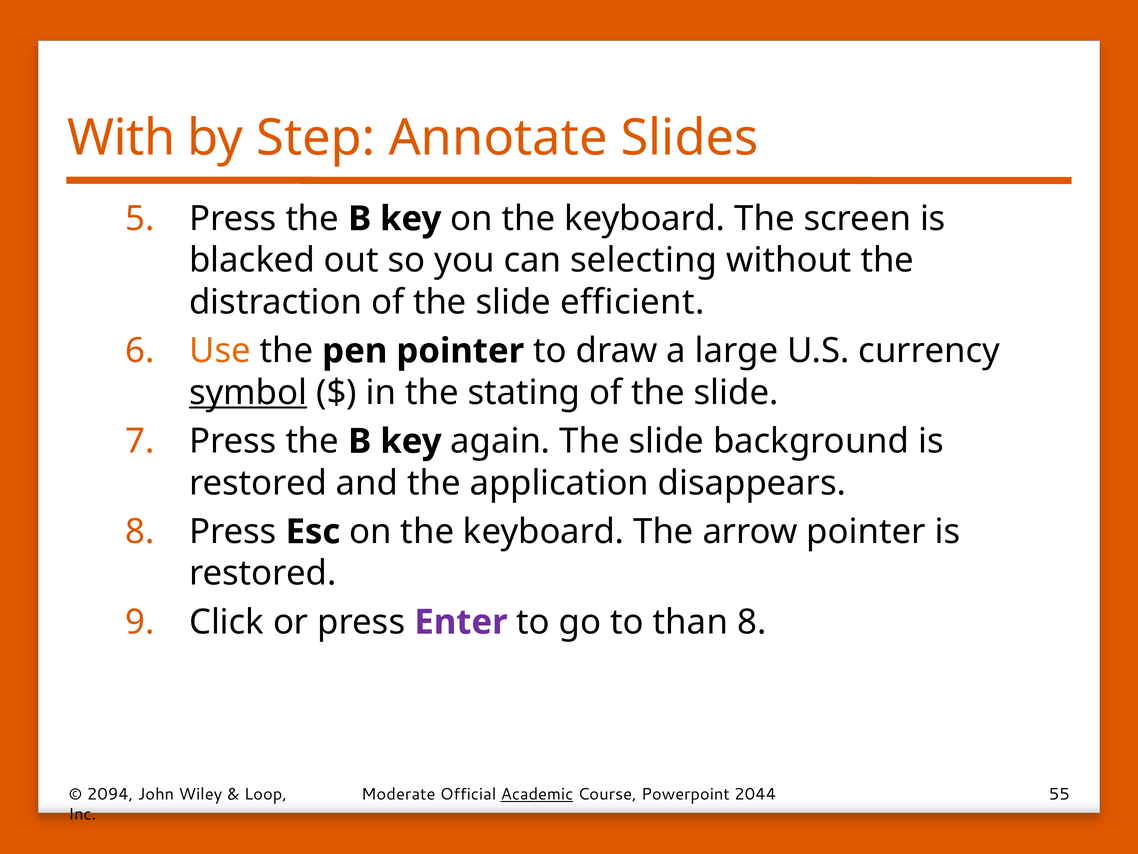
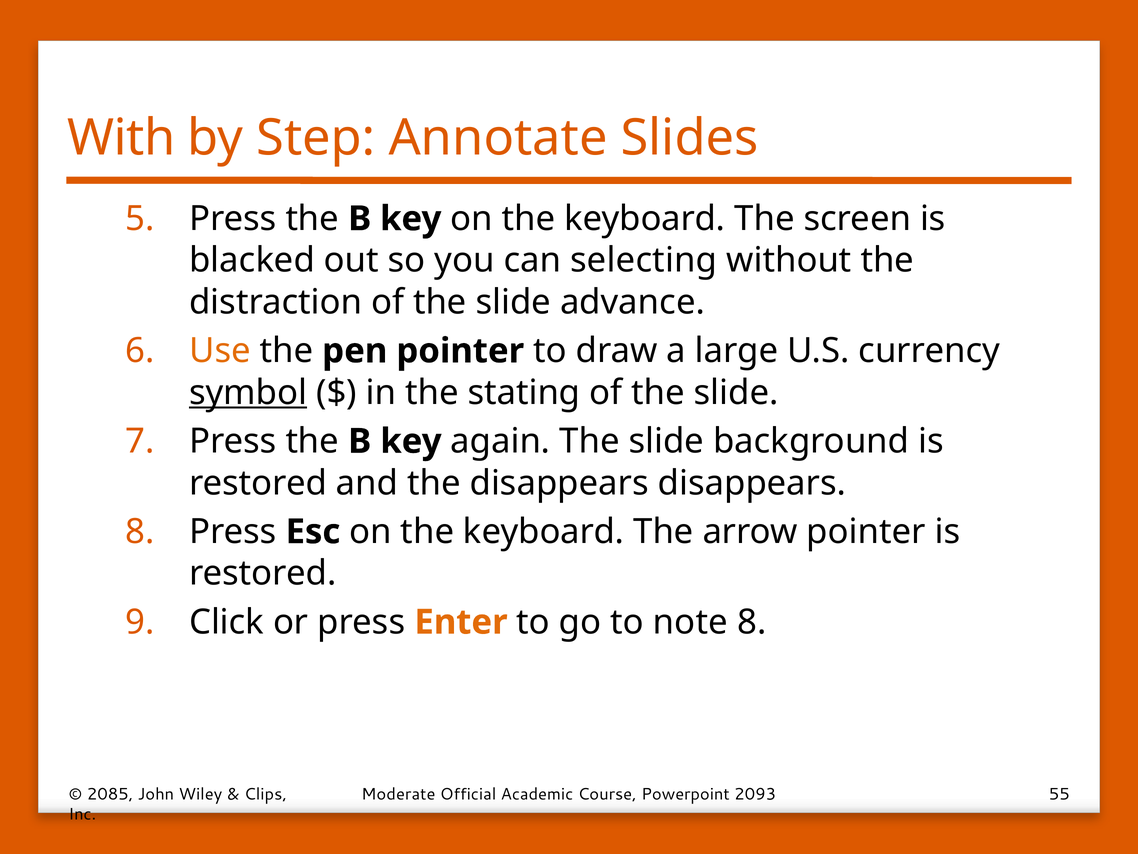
efficient: efficient -> advance
the application: application -> disappears
Enter colour: purple -> orange
than: than -> note
2094: 2094 -> 2085
Loop: Loop -> Clips
Academic underline: present -> none
2044: 2044 -> 2093
